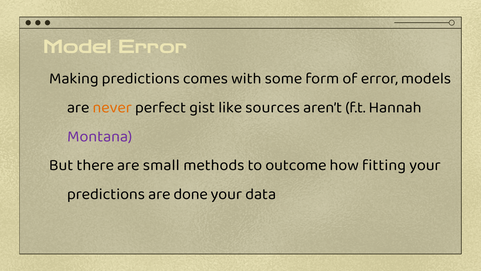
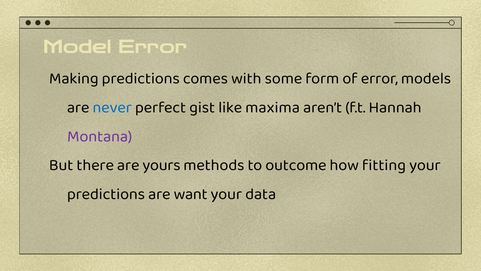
never colour: orange -> blue
sources: sources -> maxima
small: small -> yours
done: done -> want
